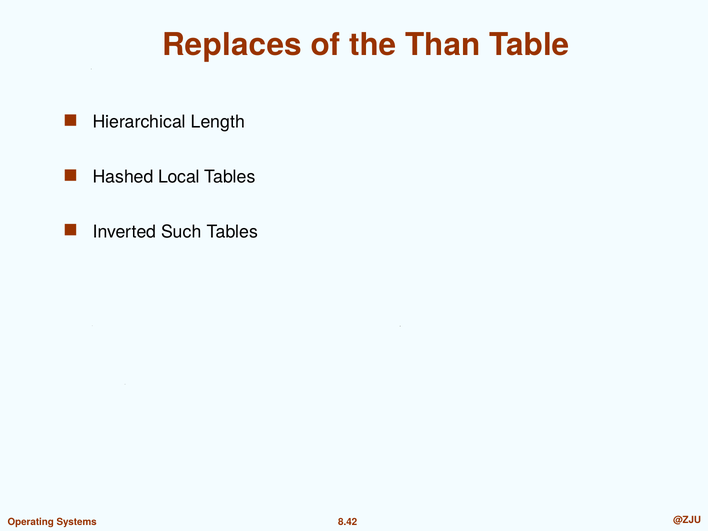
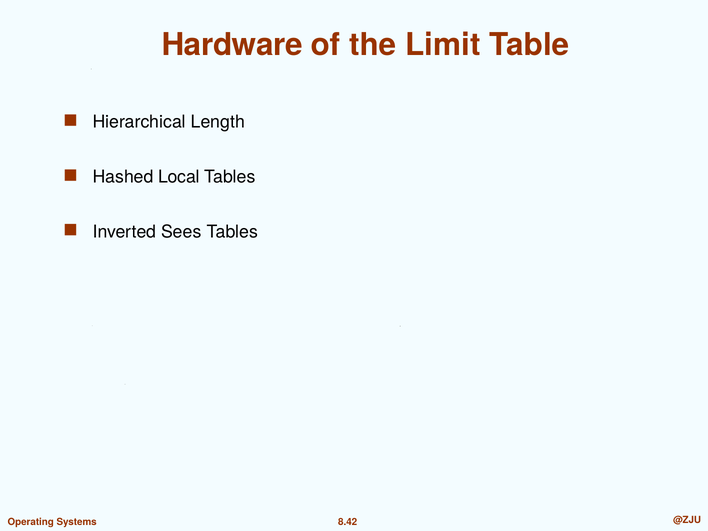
Replaces: Replaces -> Hardware
Than: Than -> Limit
Such: Such -> Sees
